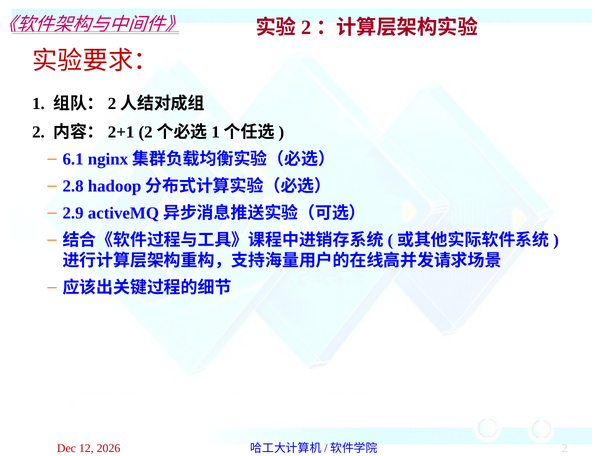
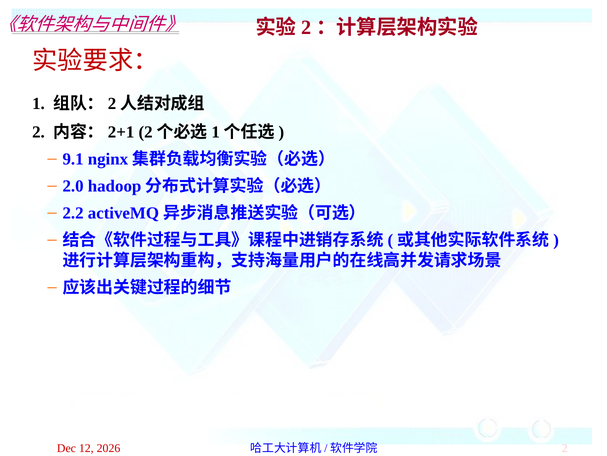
6.1: 6.1 -> 9.1
2.8: 2.8 -> 2.0
2.9: 2.9 -> 2.2
